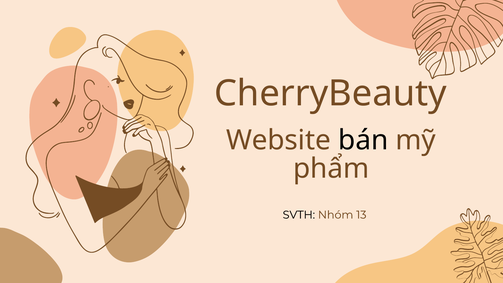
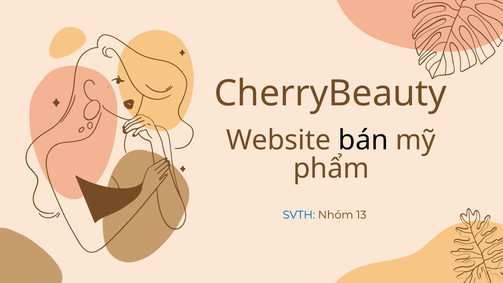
SVTH colour: black -> blue
